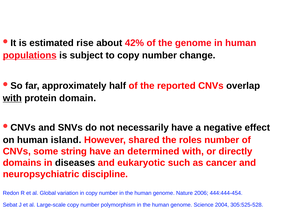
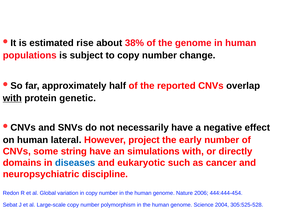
42%: 42% -> 38%
populations underline: present -> none
domain: domain -> genetic
island: island -> lateral
shared: shared -> project
roles: roles -> early
determined: determined -> simulations
diseases colour: black -> blue
